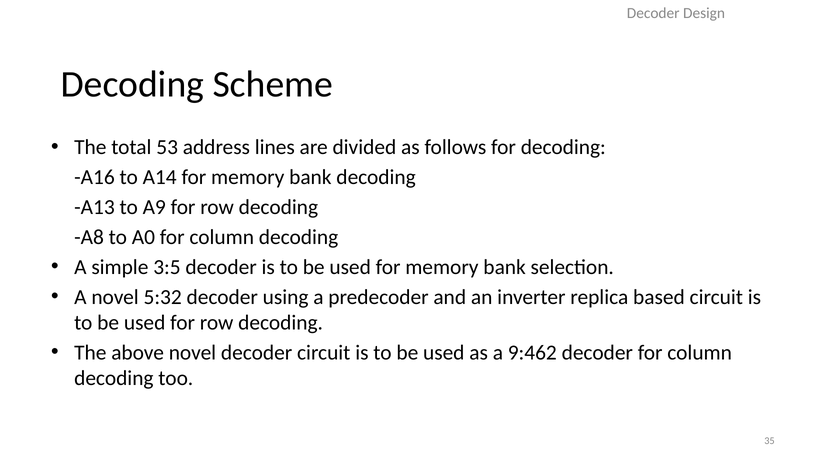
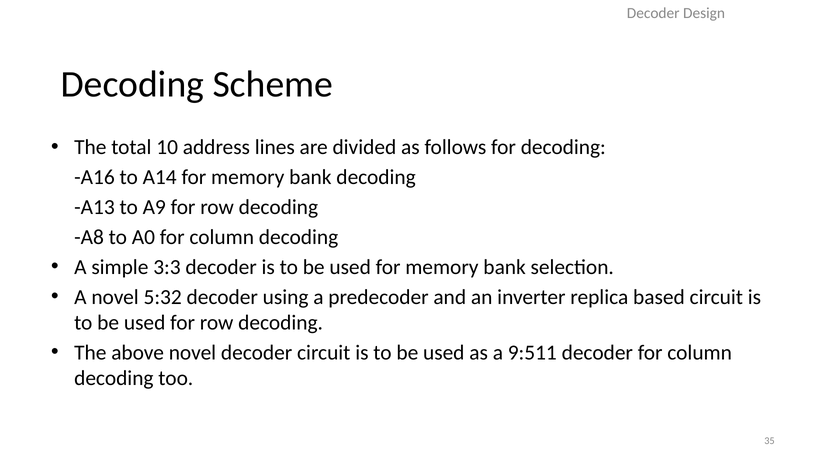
53: 53 -> 10
3:5: 3:5 -> 3:3
9:462: 9:462 -> 9:511
